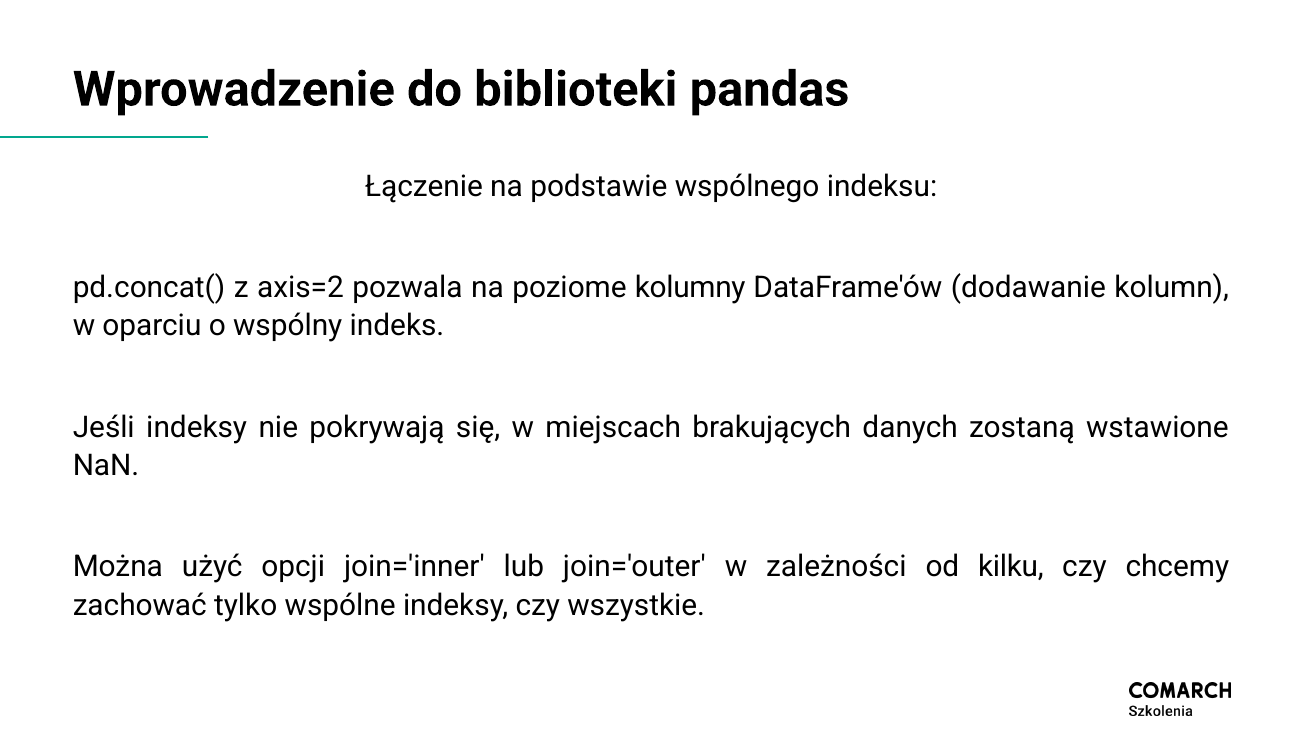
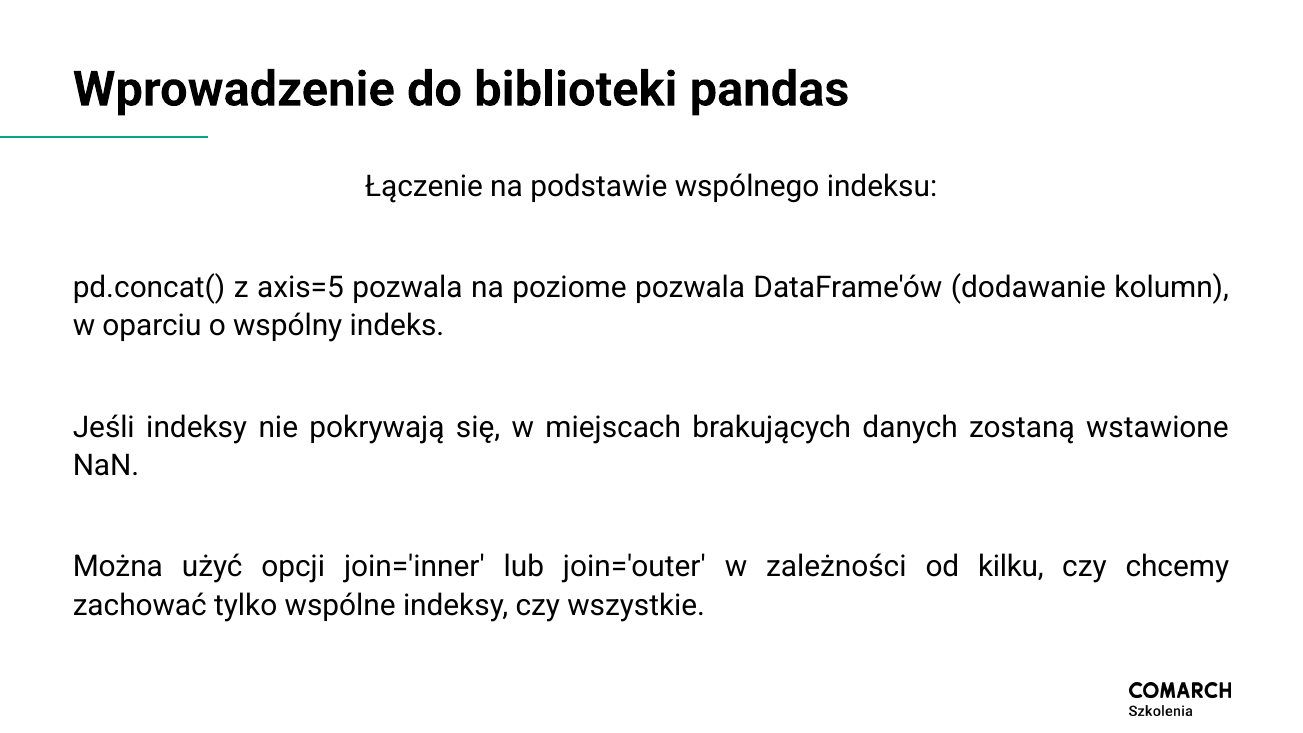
axis=2: axis=2 -> axis=5
poziome kolumny: kolumny -> pozwala
